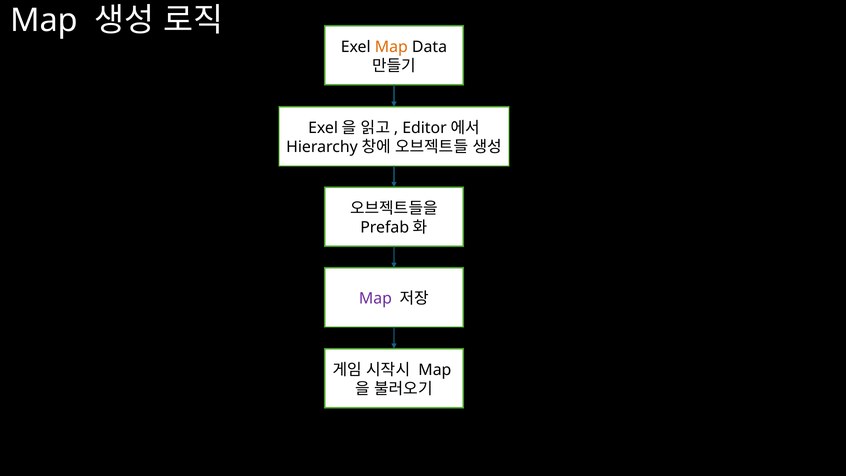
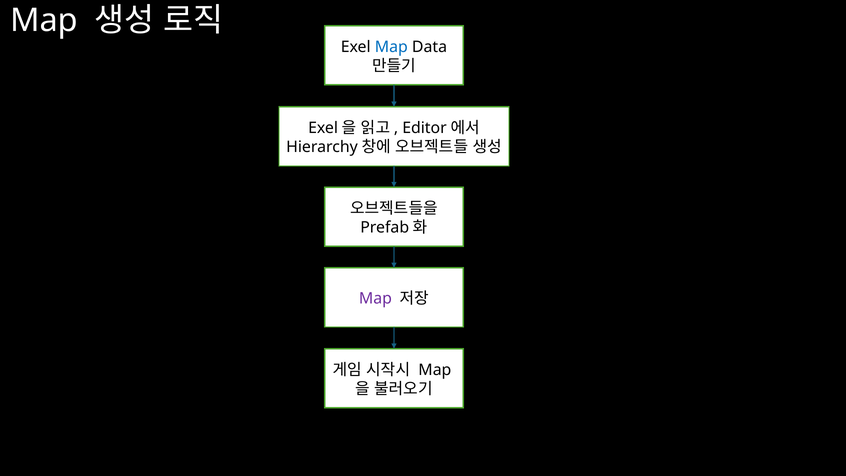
Map at (391, 47) colour: orange -> blue
